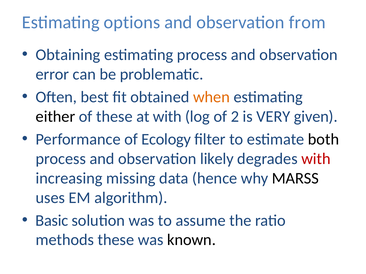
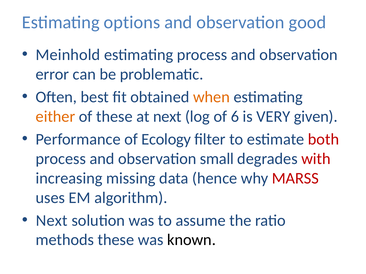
from: from -> good
Obtaining: Obtaining -> Meinhold
either colour: black -> orange
at with: with -> next
2: 2 -> 6
both colour: black -> red
likely: likely -> small
MARSS colour: black -> red
Basic at (52, 221): Basic -> Next
